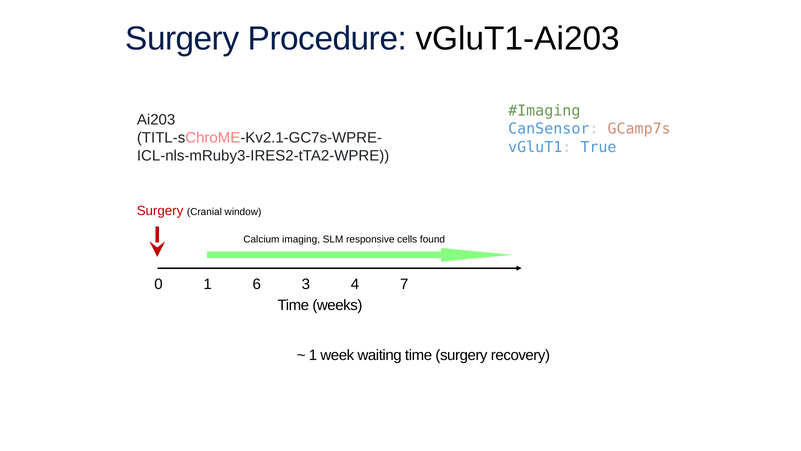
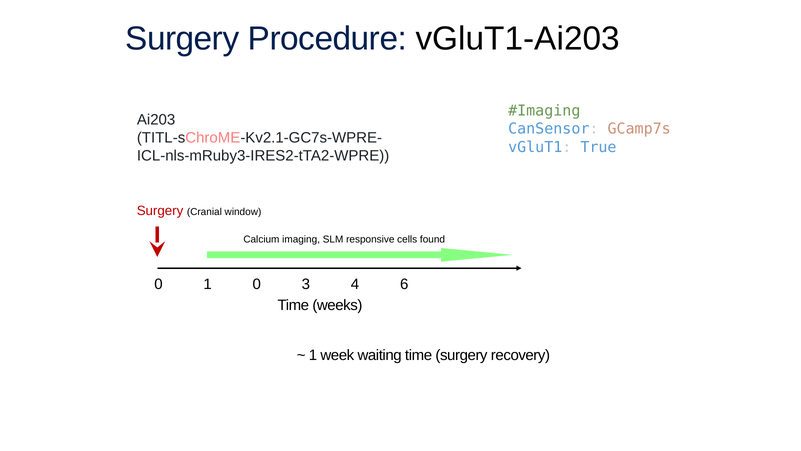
1 6: 6 -> 0
7: 7 -> 6
